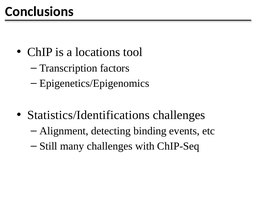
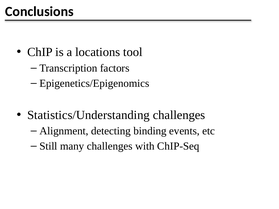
Statistics/Identifications: Statistics/Identifications -> Statistics/Understanding
